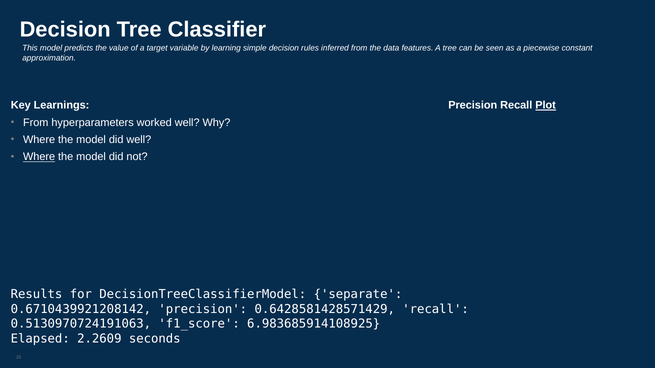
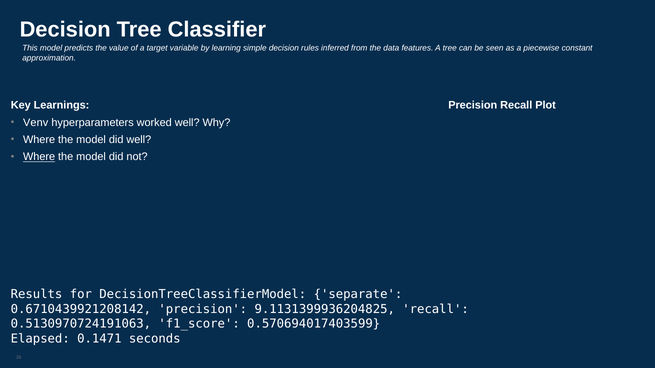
Plot underline: present -> none
From at (36, 123): From -> Venv
0.6428581428571429: 0.6428581428571429 -> 9.1131399936204825
6.983685914108925: 6.983685914108925 -> 0.570694017403599
2.2609: 2.2609 -> 0.1471
